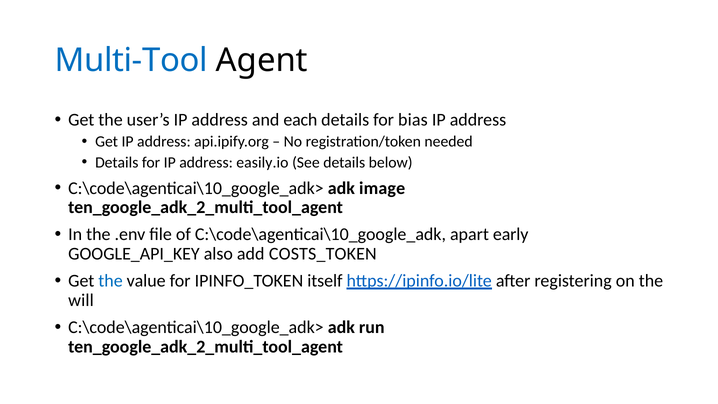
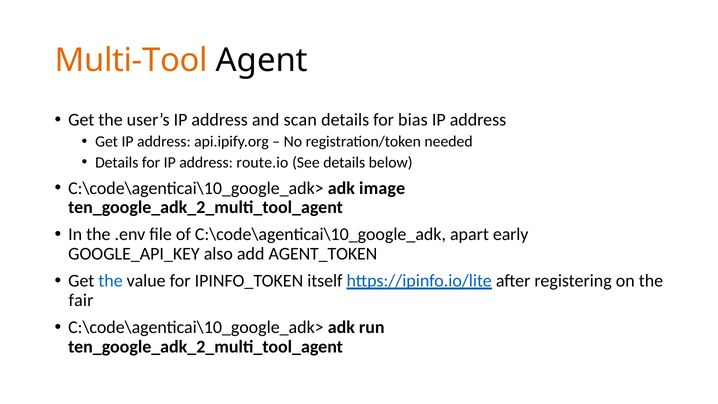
Multi-Tool colour: blue -> orange
each: each -> scan
easily.io: easily.io -> route.io
COSTS_TOKEN: COSTS_TOKEN -> AGENT_TOKEN
will: will -> fair
